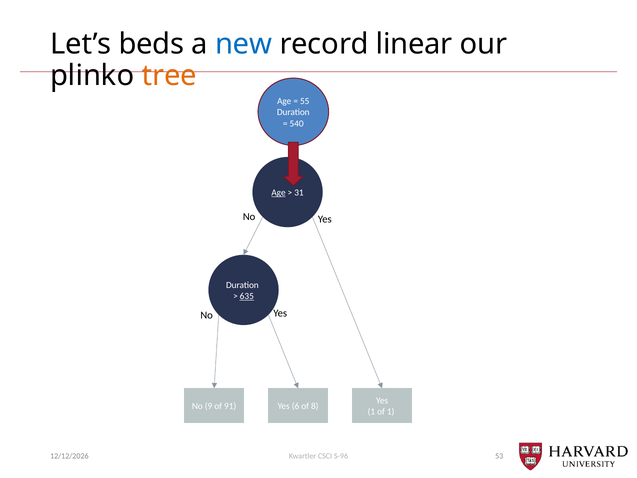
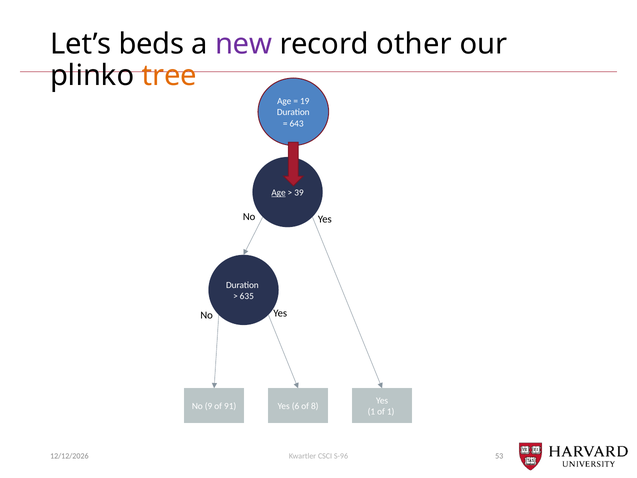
new colour: blue -> purple
linear: linear -> other
55: 55 -> 19
540: 540 -> 643
31: 31 -> 39
635 underline: present -> none
